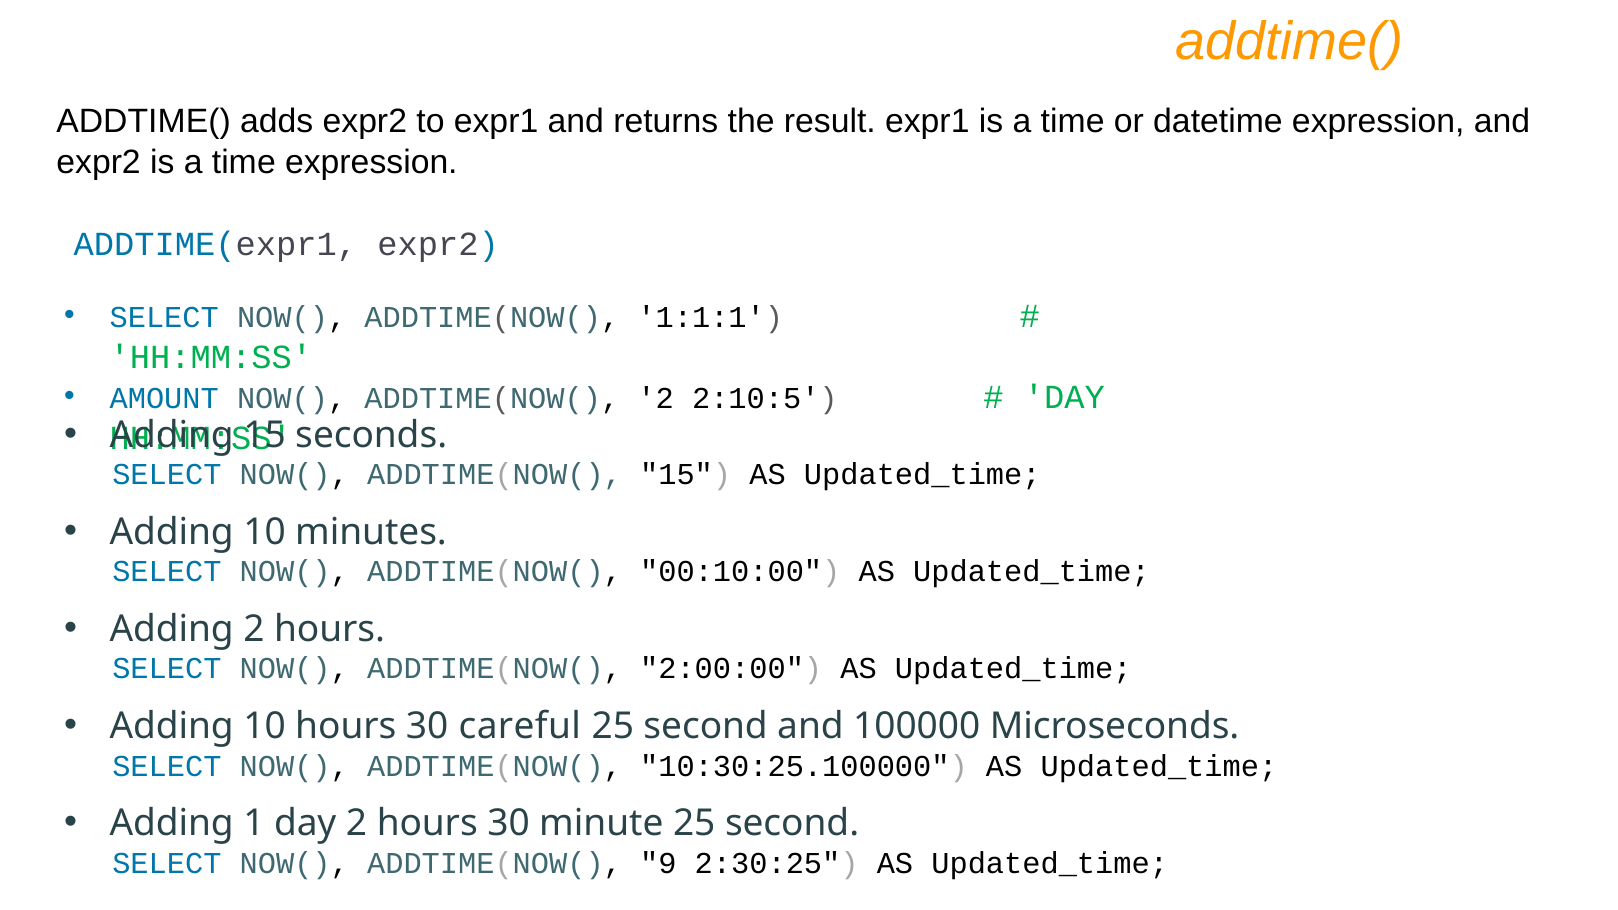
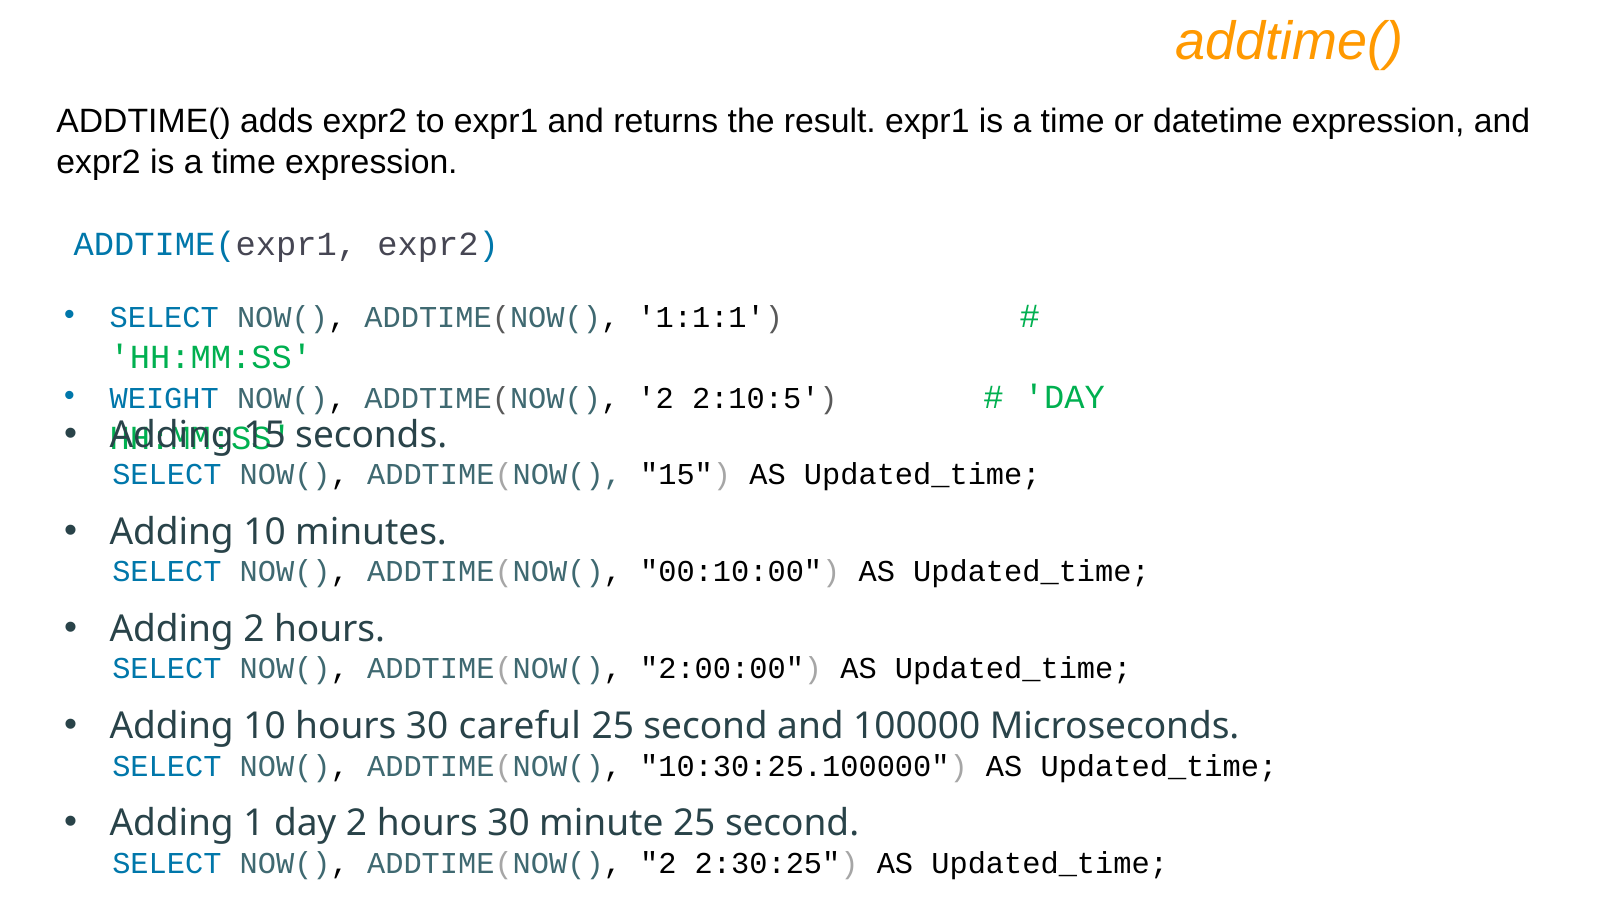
AMOUNT: AMOUNT -> WEIGHT
SELECT NOW( ADDTIME(NOW( 9: 9 -> 2
